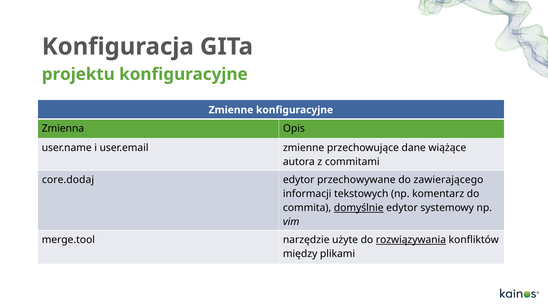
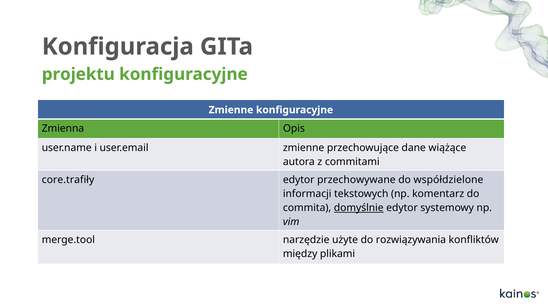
core.dodaj: core.dodaj -> core.trafiły
zawierającego: zawierającego -> współdzielone
rozwiązywania underline: present -> none
